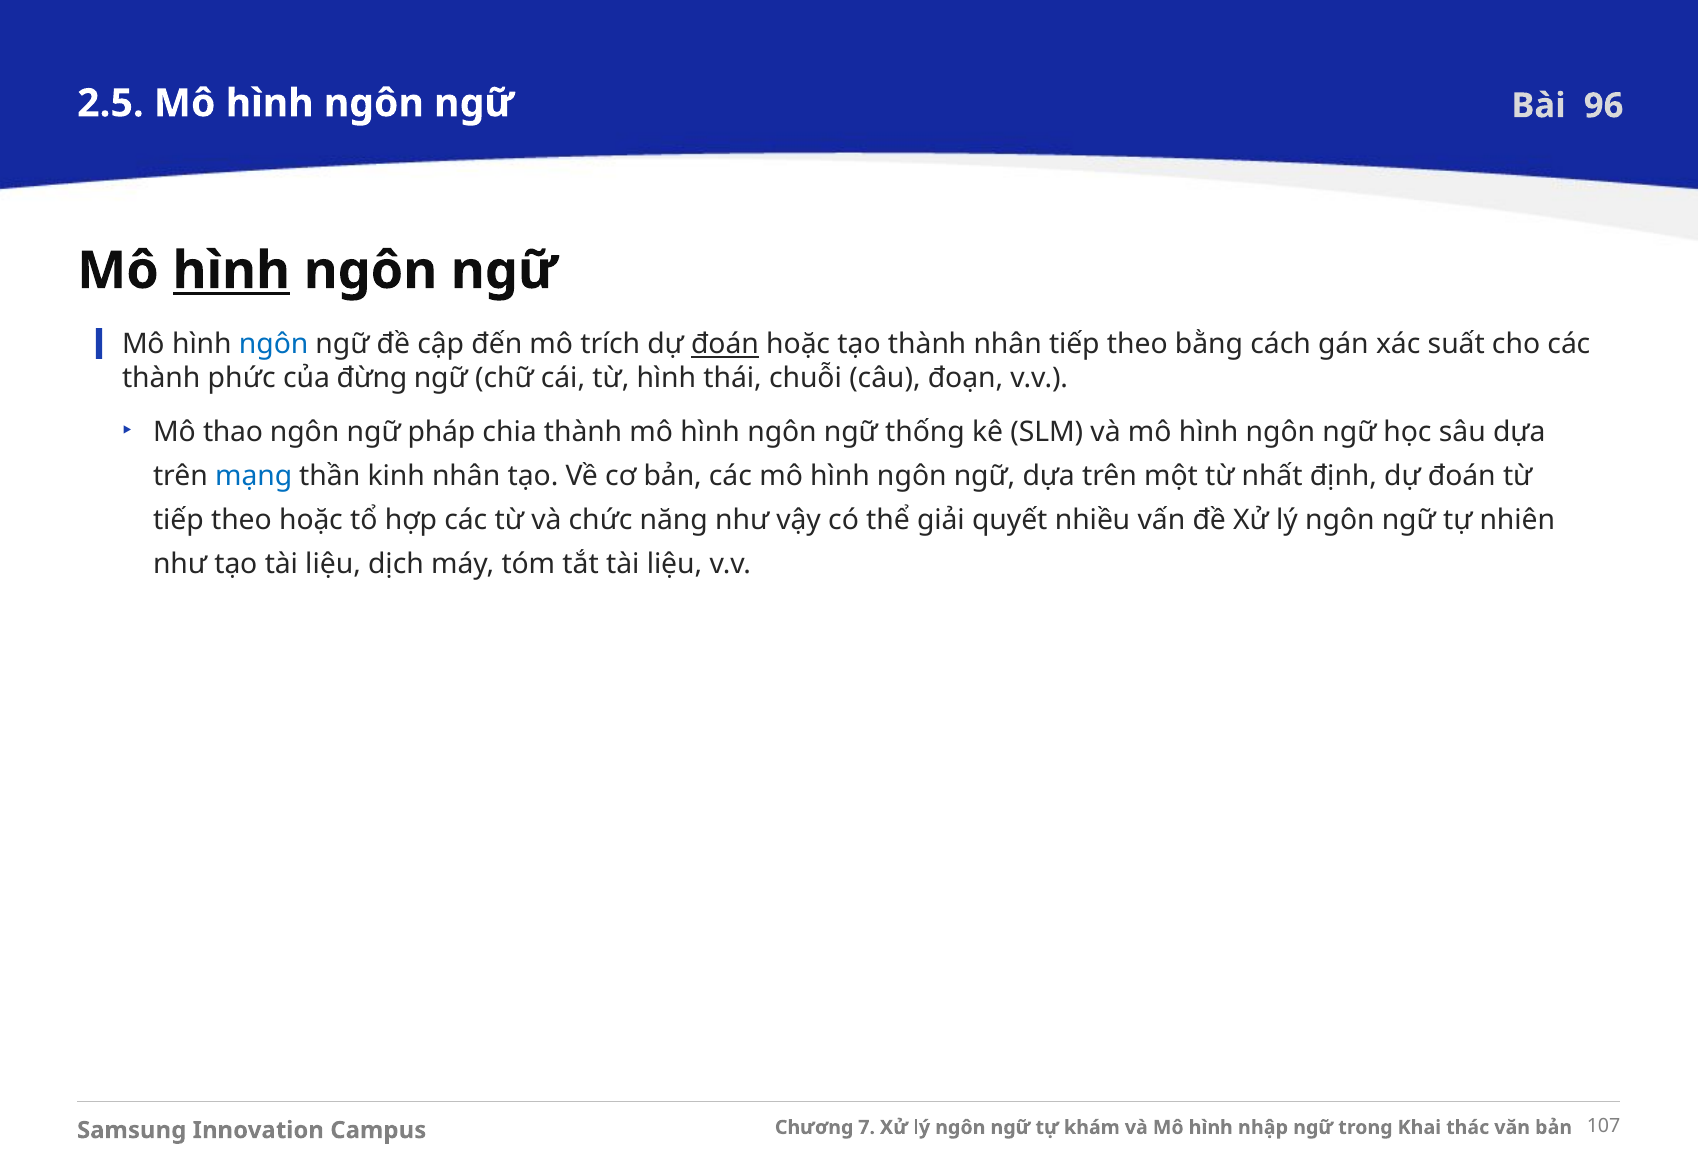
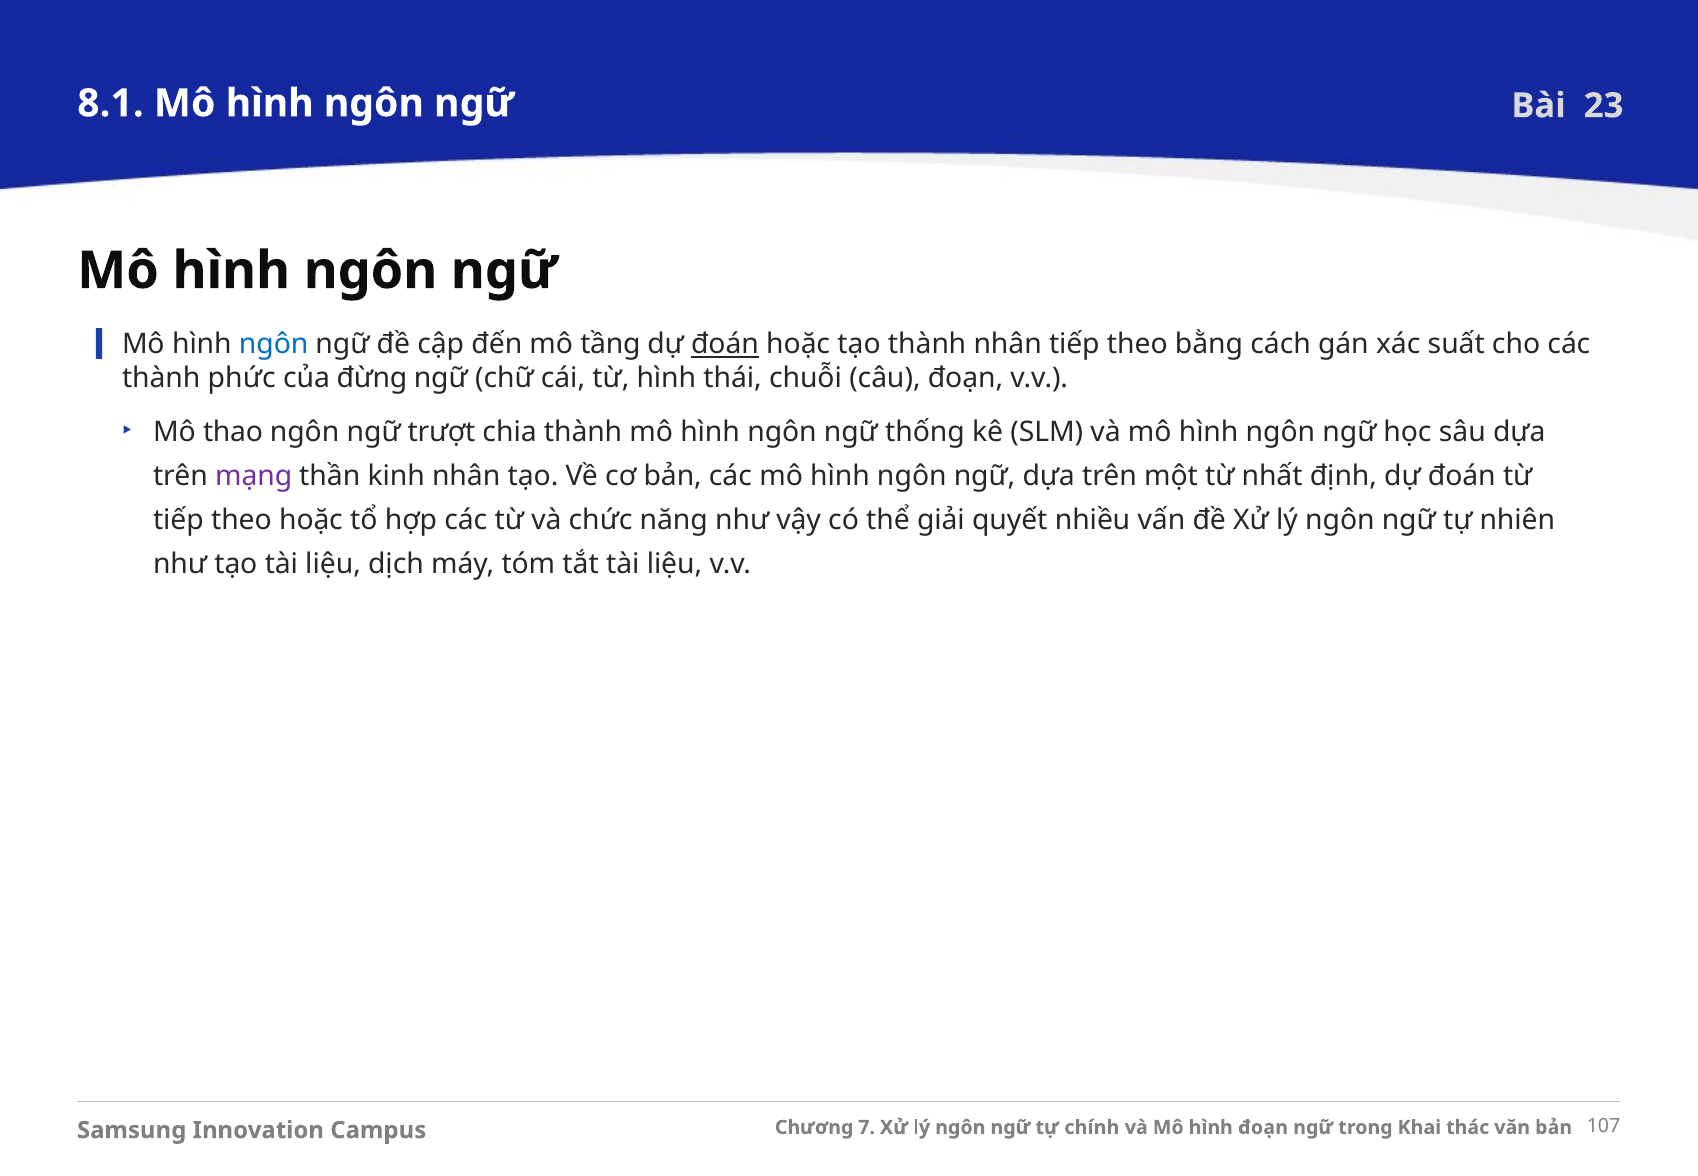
2.5: 2.5 -> 8.1
96: 96 -> 23
hình at (231, 271) underline: present -> none
trích: trích -> tầng
pháp: pháp -> trượt
mạng colour: blue -> purple
khám: khám -> chính
hình nhập: nhập -> đoạn
